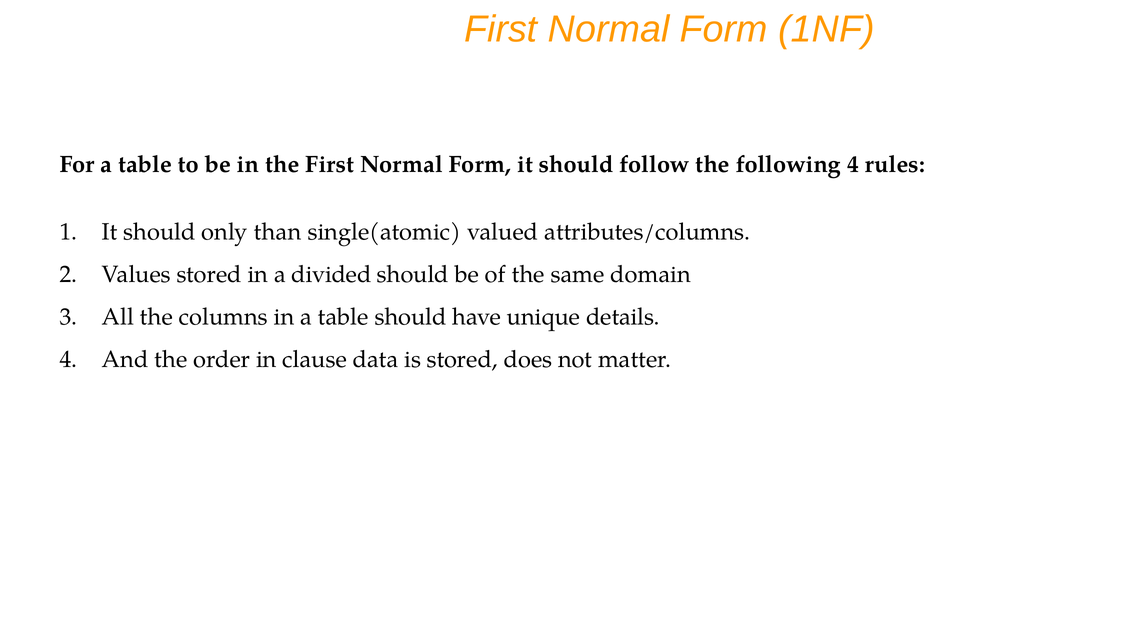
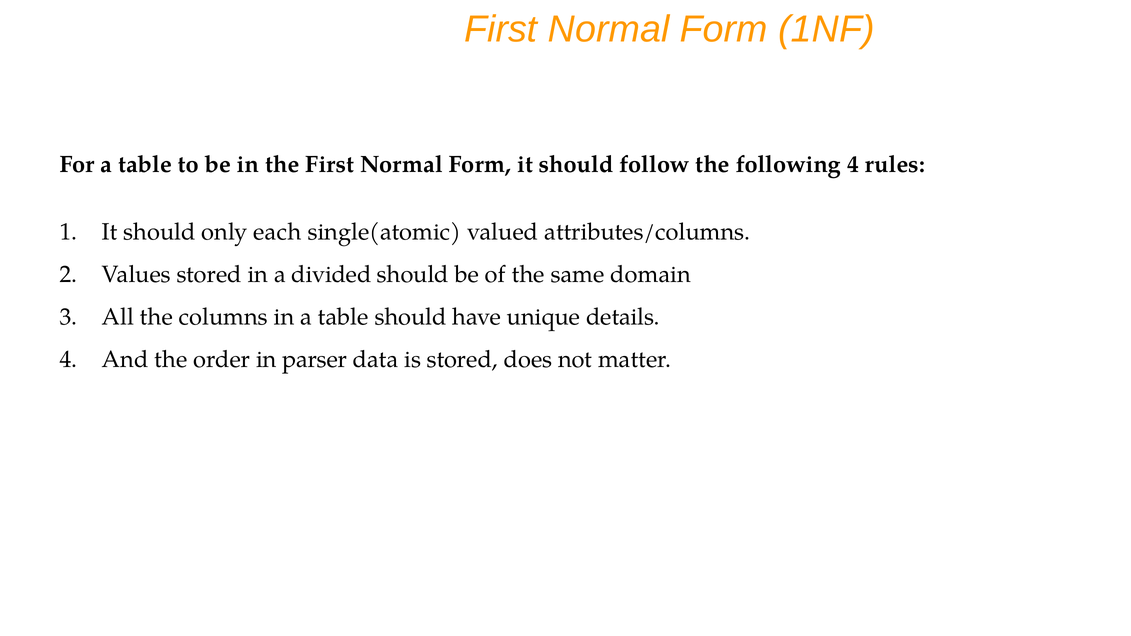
than: than -> each
clause: clause -> parser
